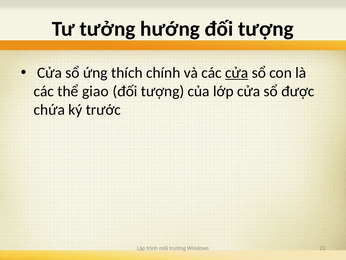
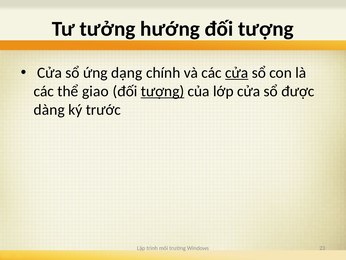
thích: thích -> dạng
tượng at (163, 91) underline: none -> present
chứa: chứa -> dàng
